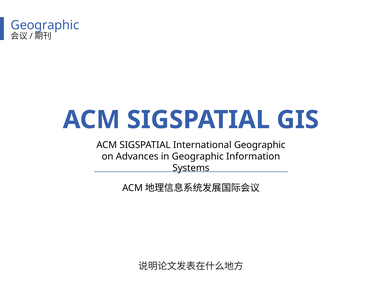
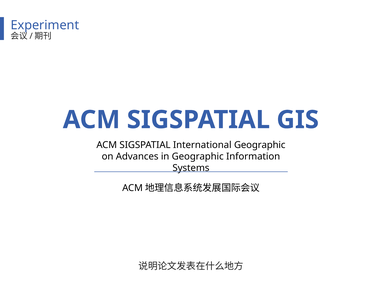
Geographic at (45, 25): Geographic -> Experiment
